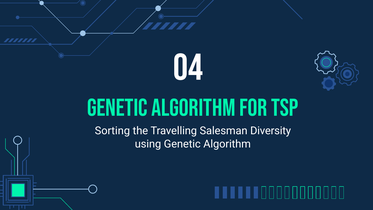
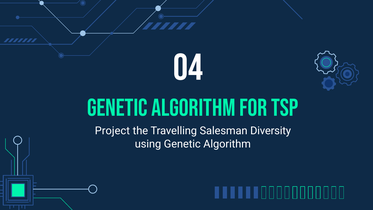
Sorting: Sorting -> Project
